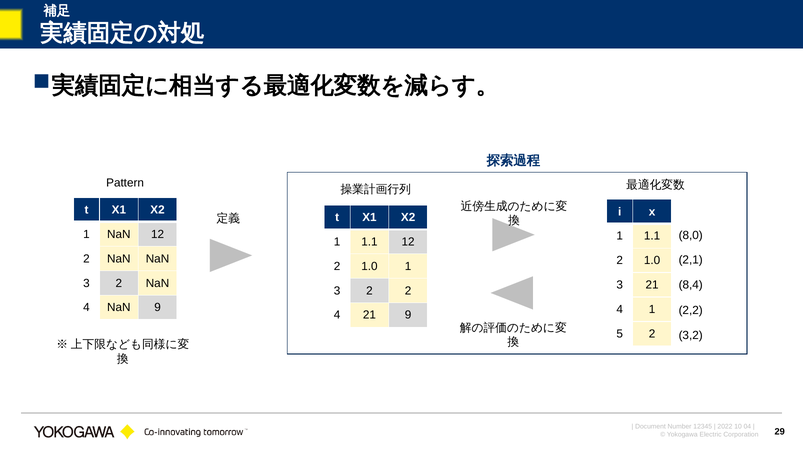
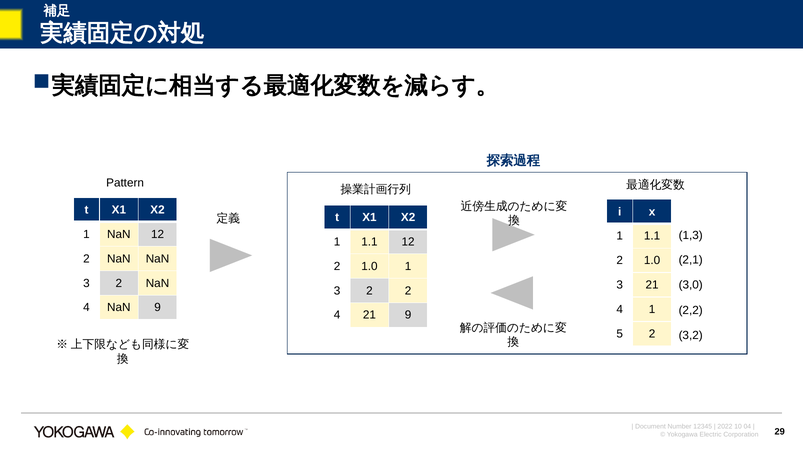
8,0: 8,0 -> 1,3
8,4: 8,4 -> 3,0
